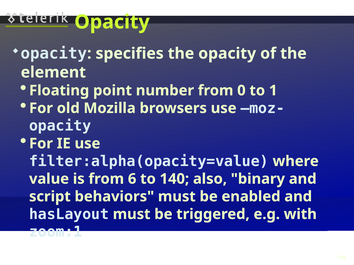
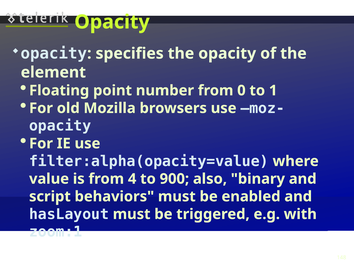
6: 6 -> 4
140: 140 -> 900
